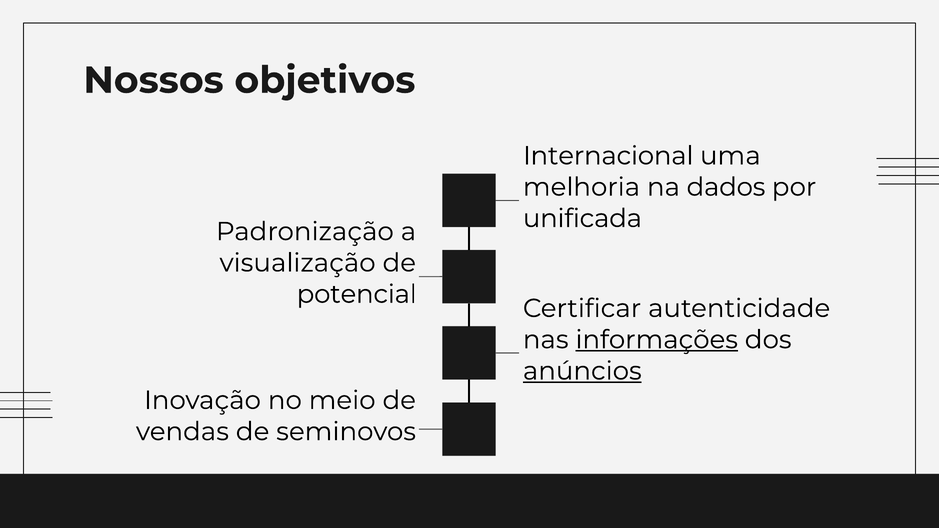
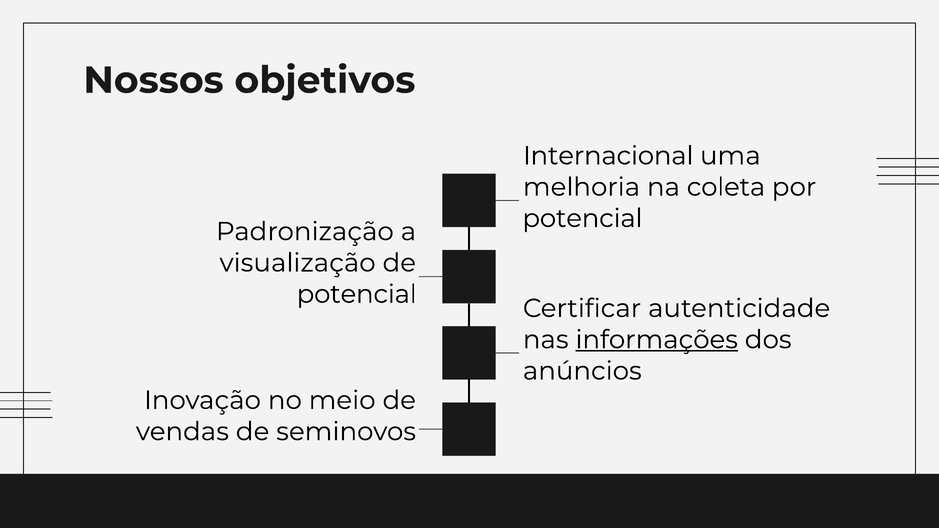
dados: dados -> coleta
unificada at (582, 218): unificada -> potencial
anúncios underline: present -> none
